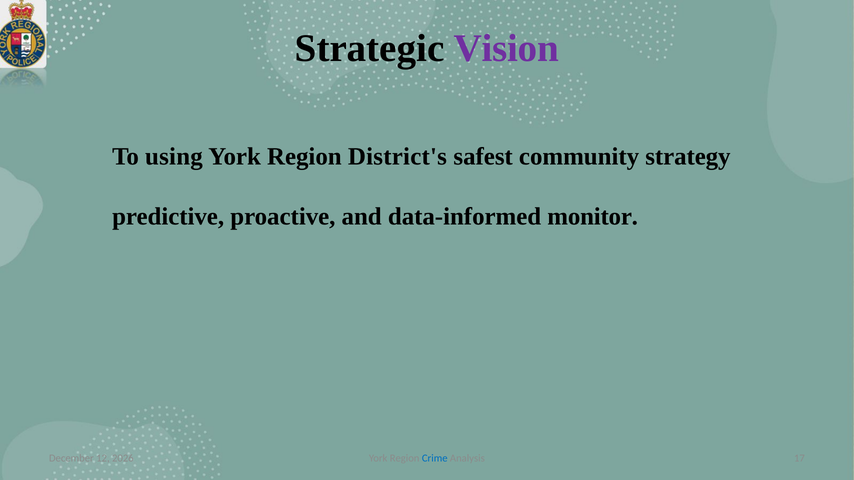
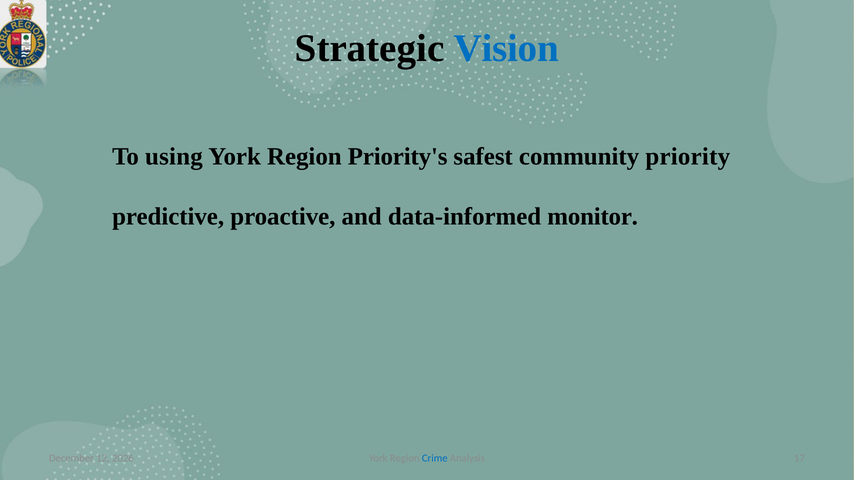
Vision colour: purple -> blue
District's: District's -> Priority's
strategy: strategy -> priority
